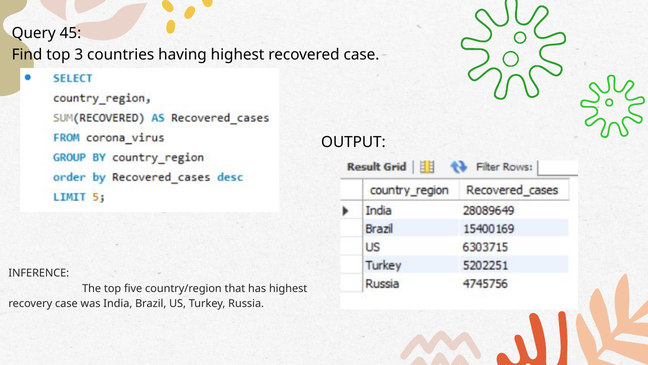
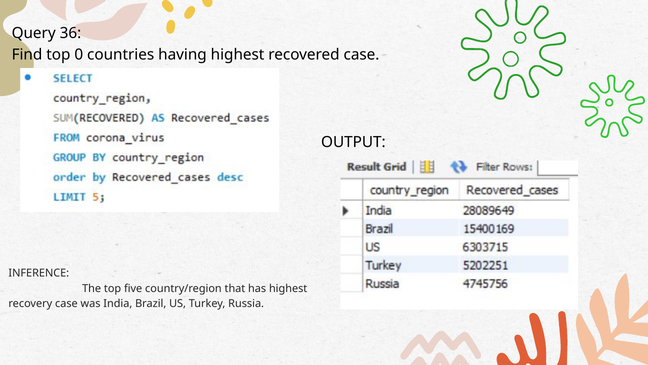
45: 45 -> 36
3: 3 -> 0
